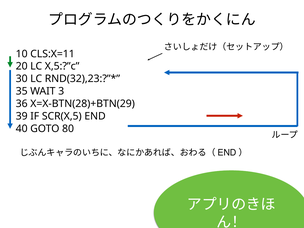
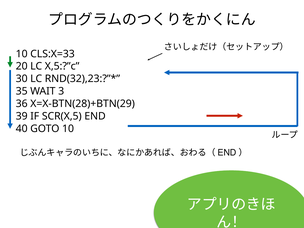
CLS:X=11: CLS:X=11 -> CLS:X=33
GOTO 80: 80 -> 10
